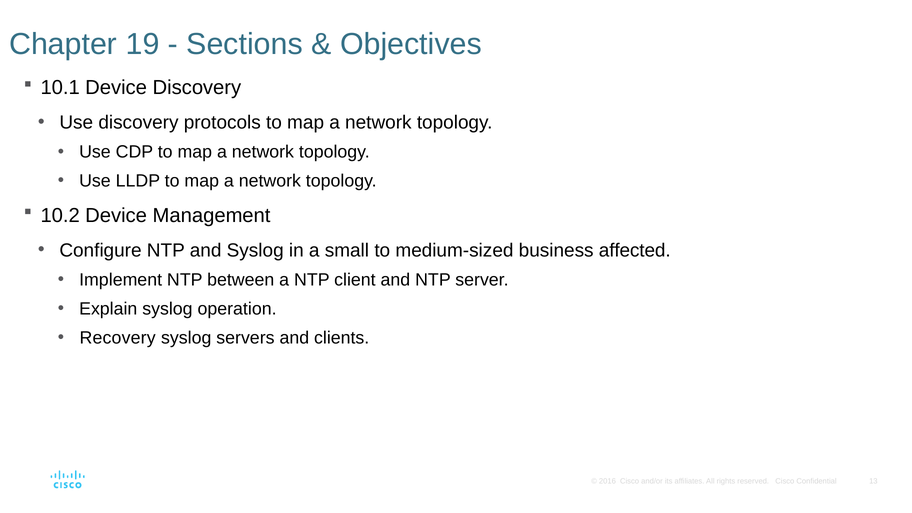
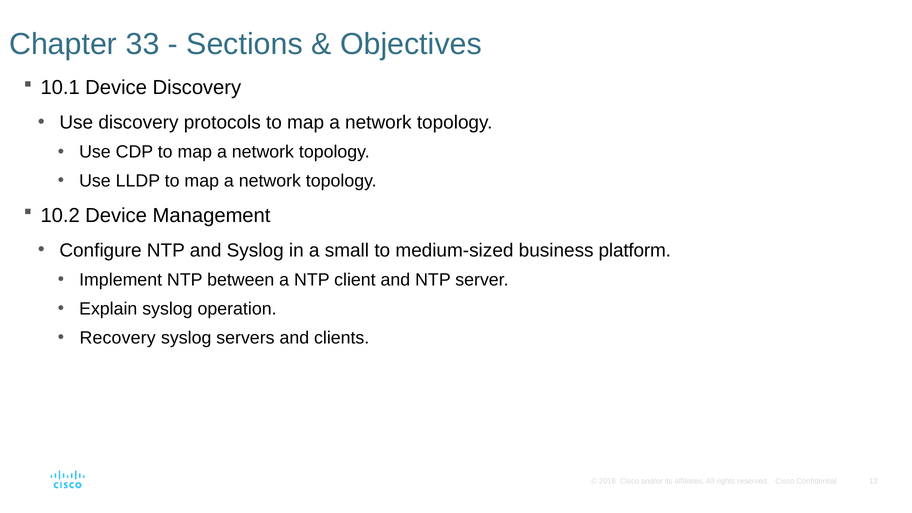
19: 19 -> 33
affected: affected -> platform
